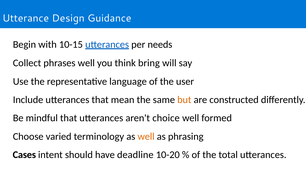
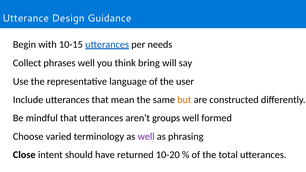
choice: choice -> groups
well at (146, 137) colour: orange -> purple
Cases: Cases -> Close
deadline: deadline -> returned
